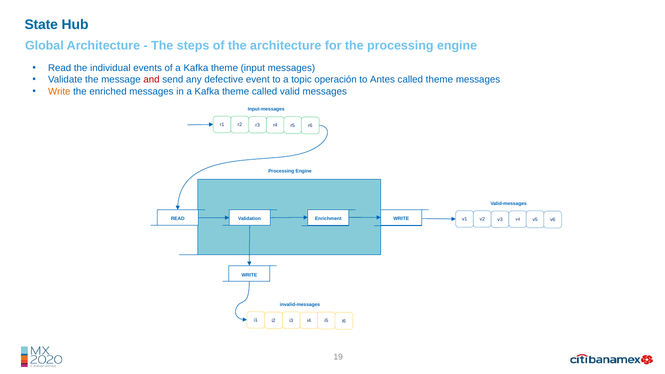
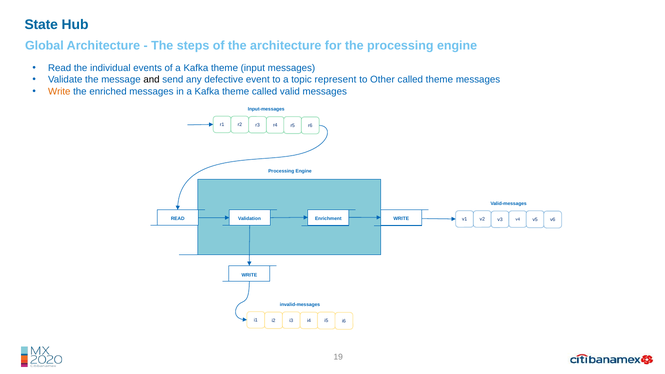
and colour: red -> black
operación: operación -> represent
Antes: Antes -> Other
